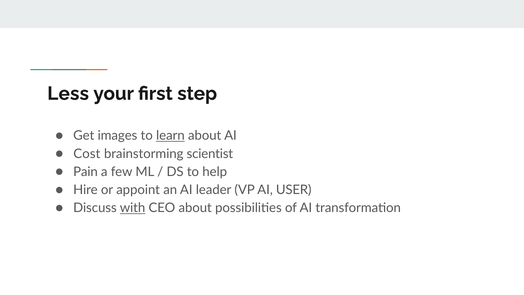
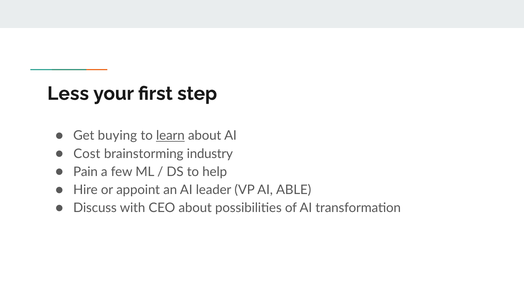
images: images -> buying
scientist: scientist -> industry
USER: USER -> ABLE
with underline: present -> none
